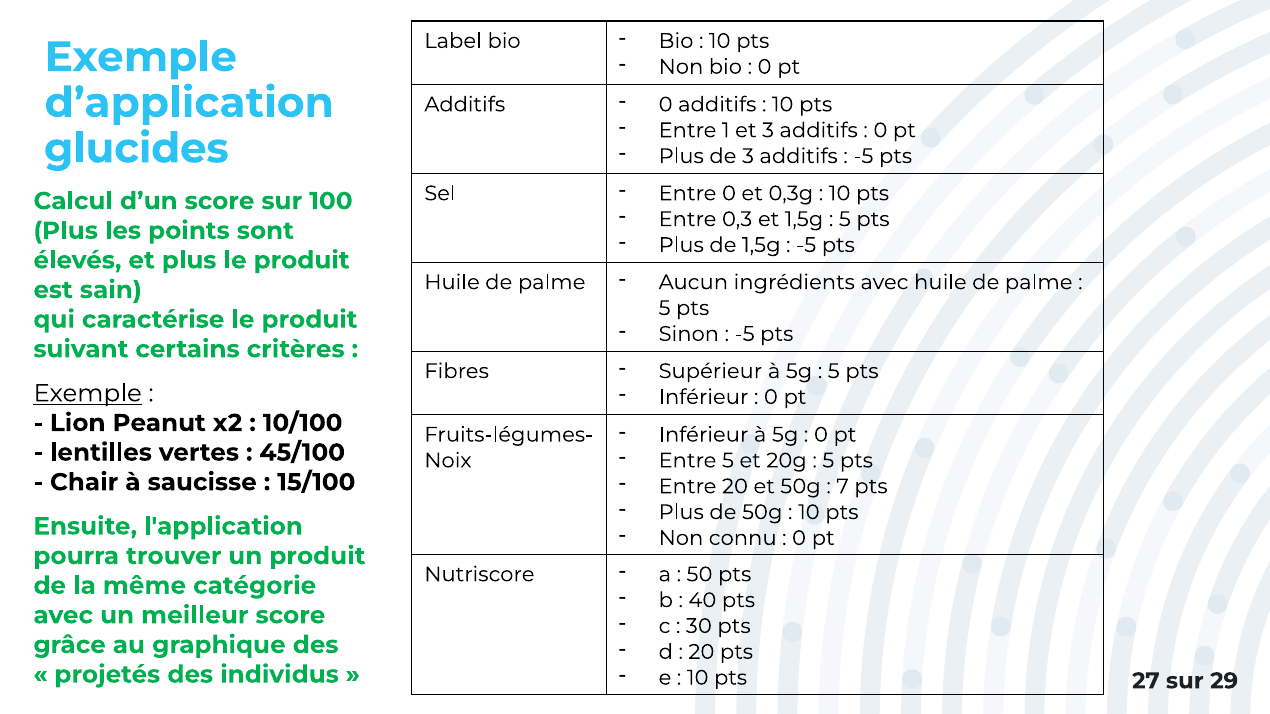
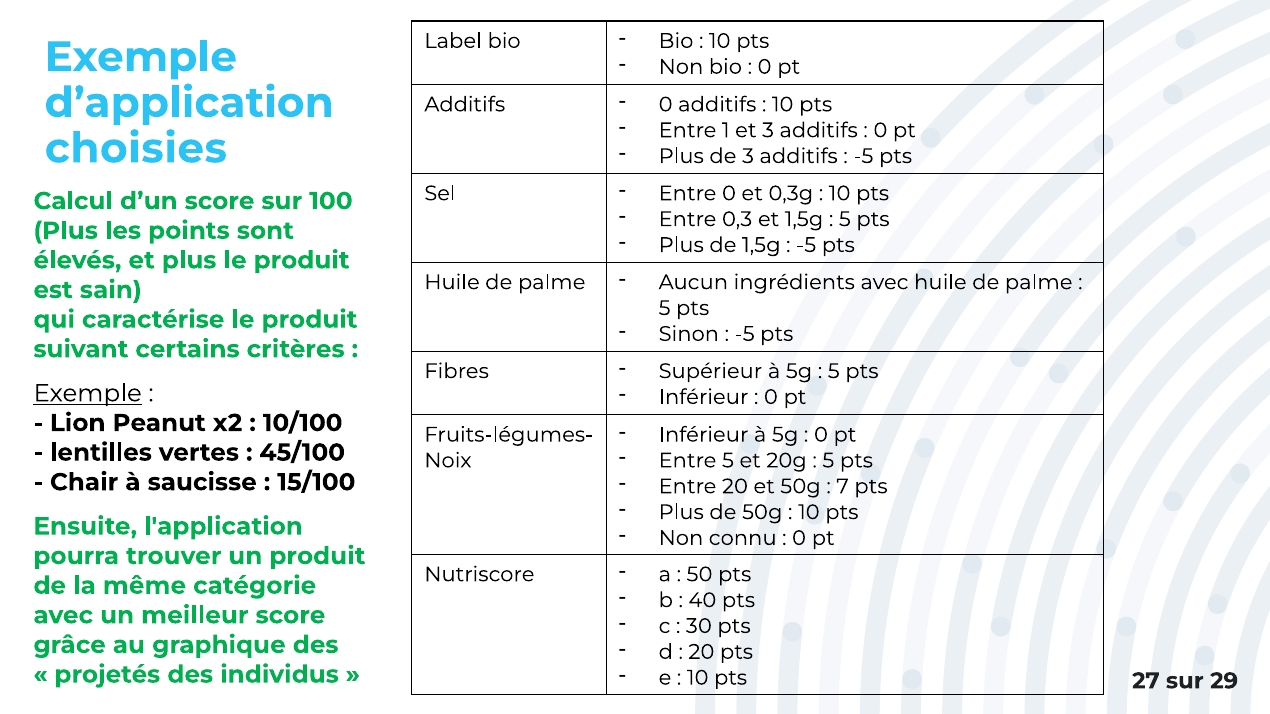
glucides: glucides -> choisies
